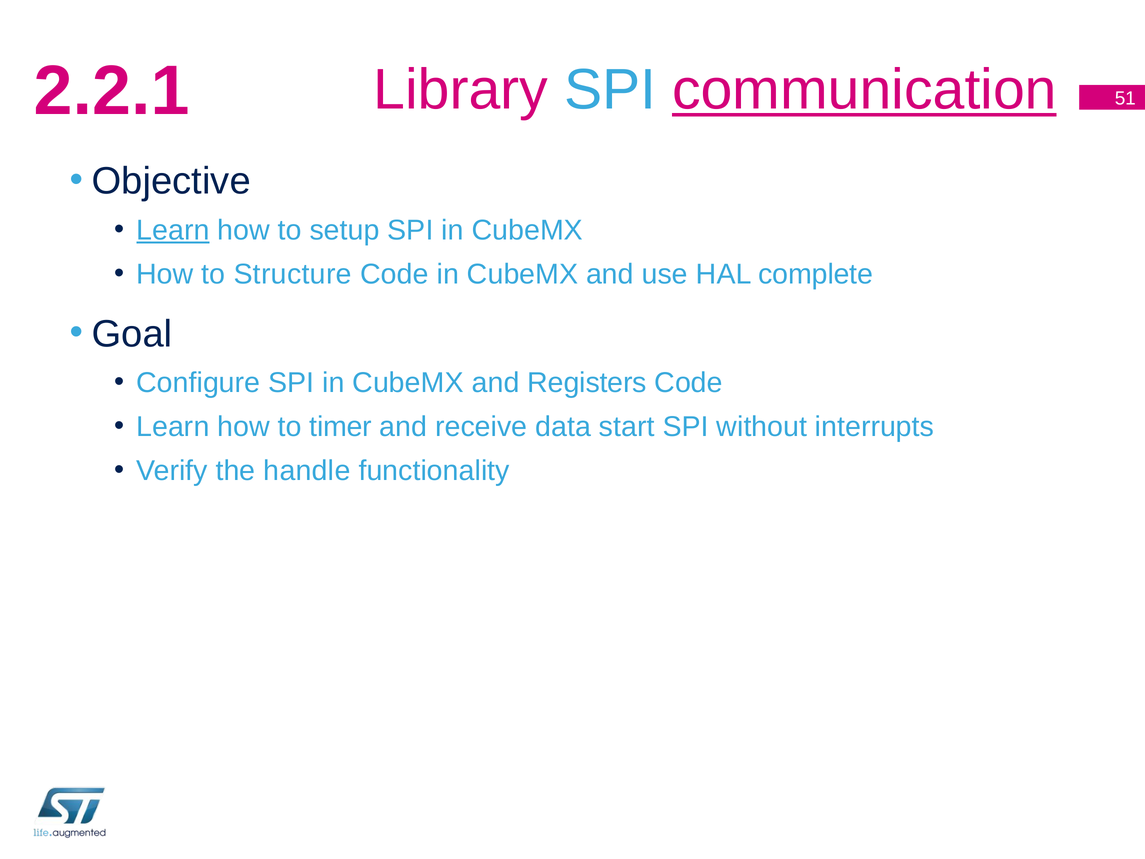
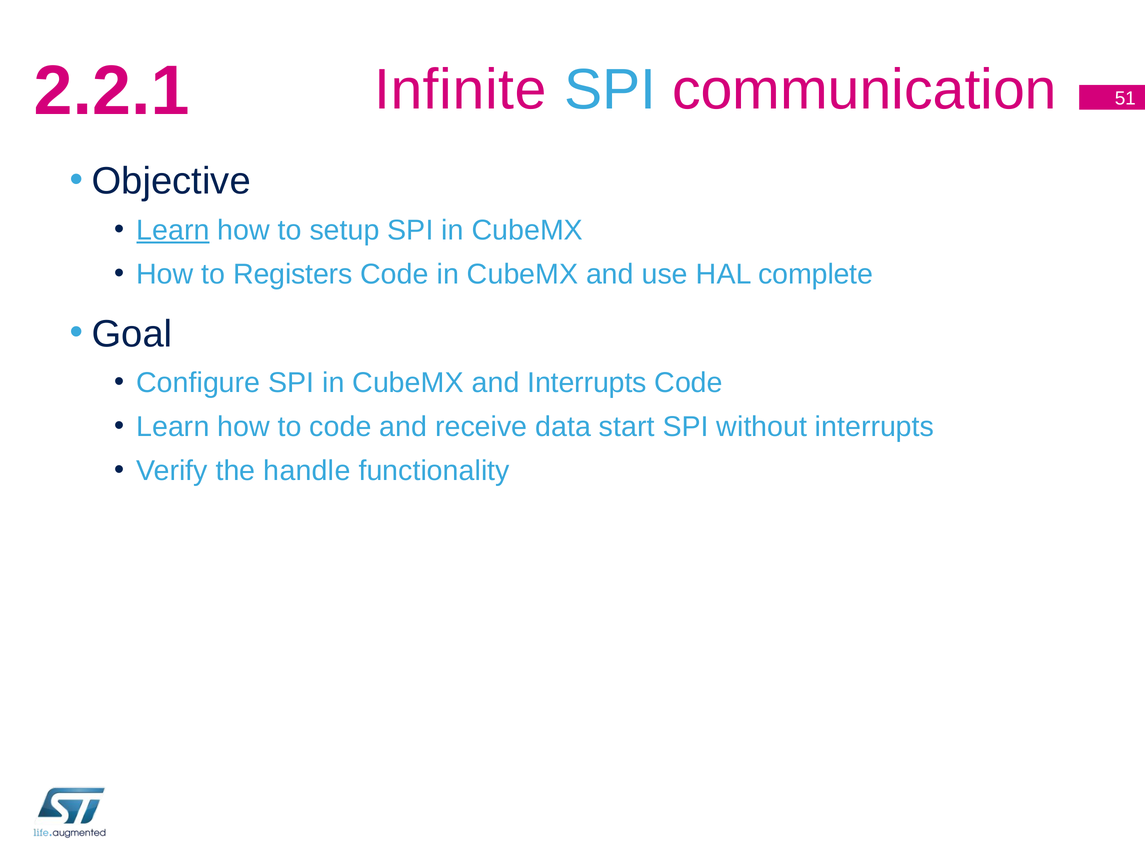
Library: Library -> Infinite
communication underline: present -> none
Structure: Structure -> Registers
and Registers: Registers -> Interrupts
to timer: timer -> code
